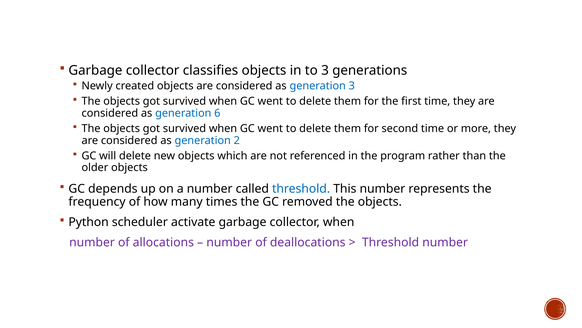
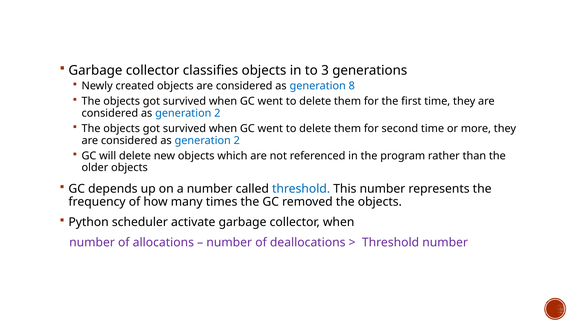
generation 3: 3 -> 8
6 at (217, 113): 6 -> 2
